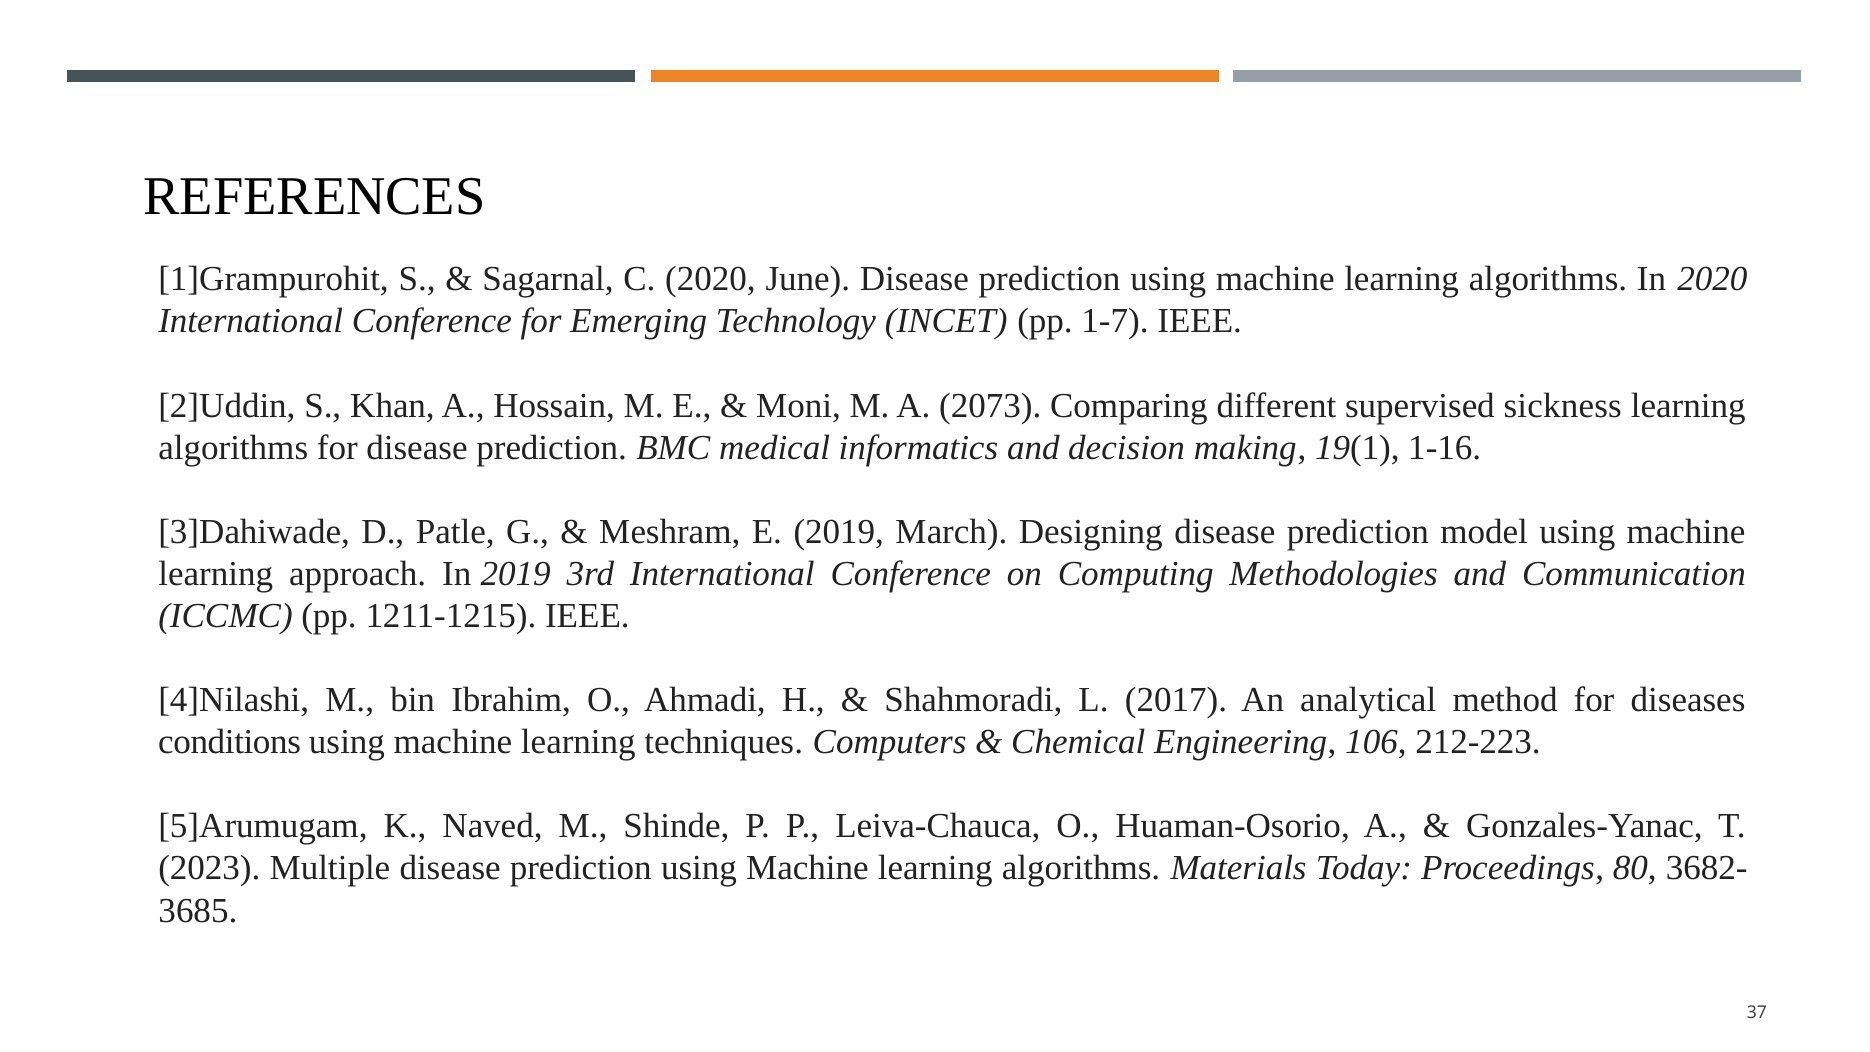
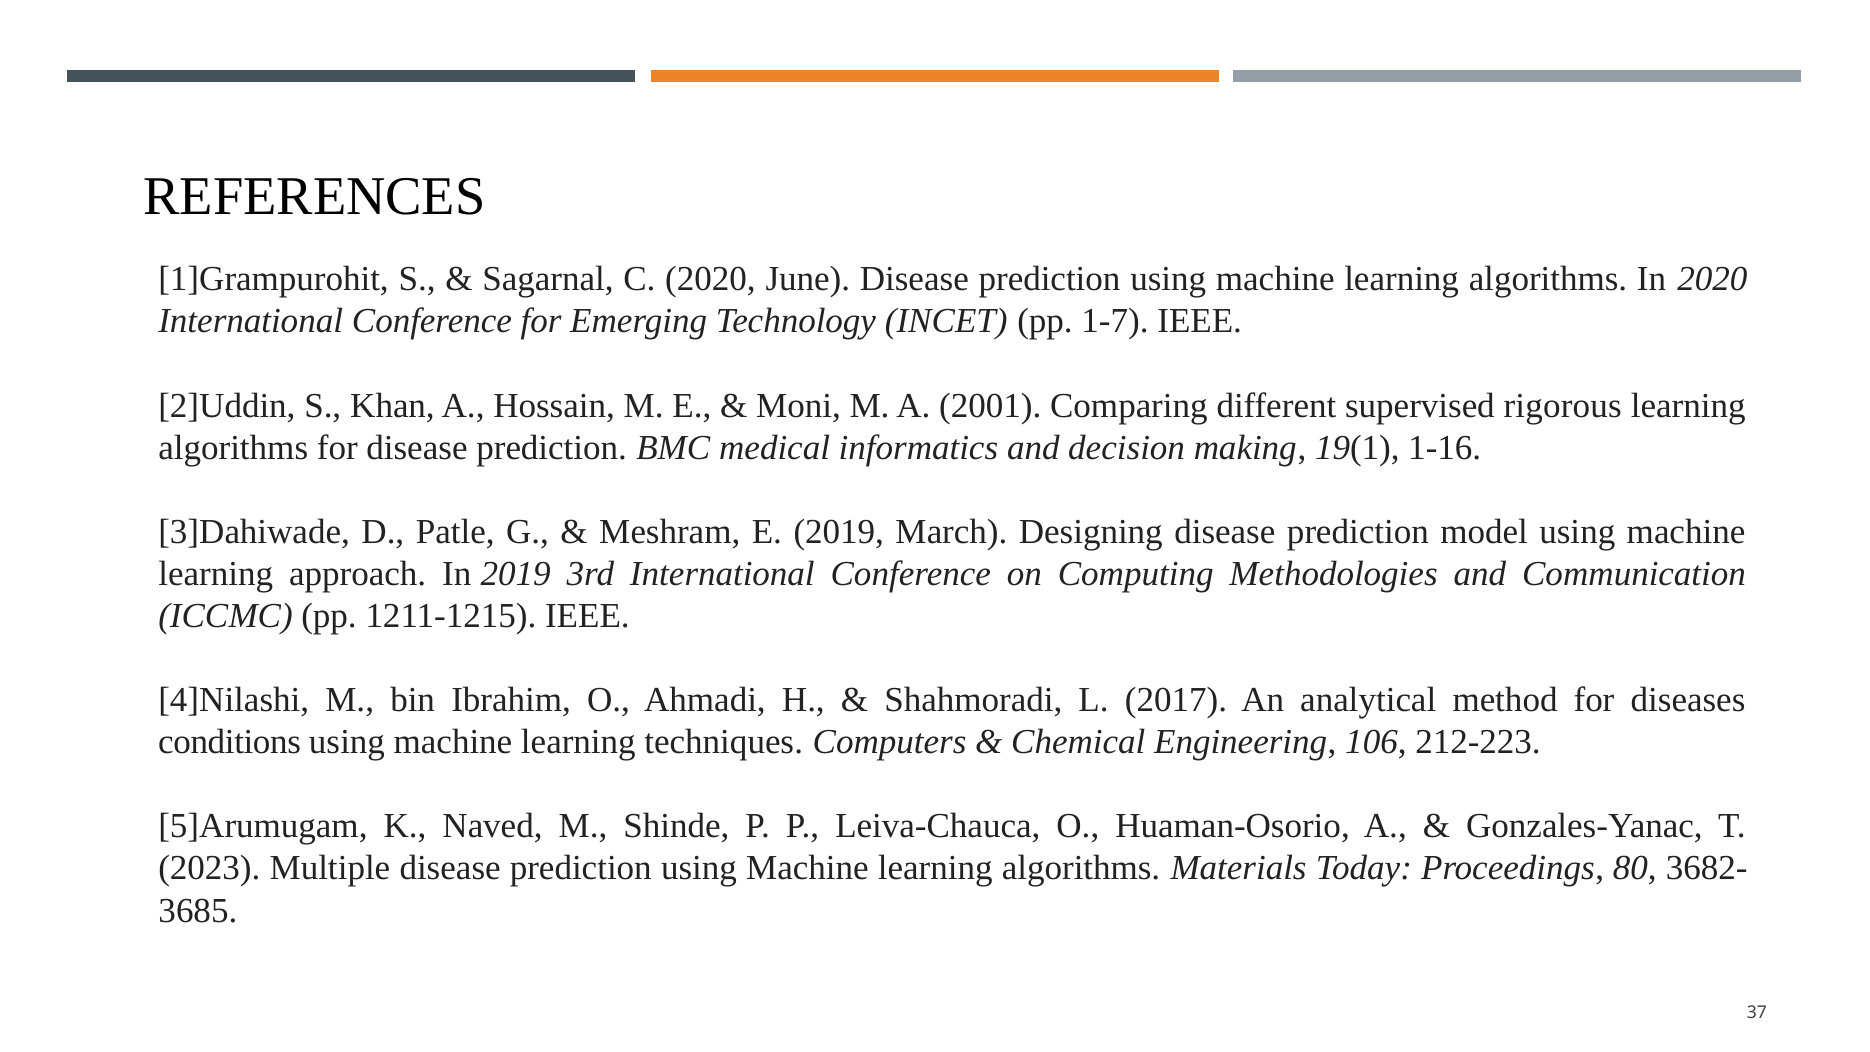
2073: 2073 -> 2001
sickness: sickness -> rigorous
